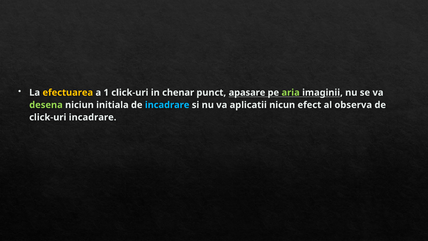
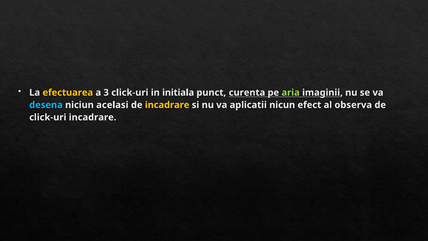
1: 1 -> 3
chenar: chenar -> initiala
apasare: apasare -> curenta
desena colour: light green -> light blue
initiala: initiala -> acelasi
incadrare at (167, 105) colour: light blue -> yellow
